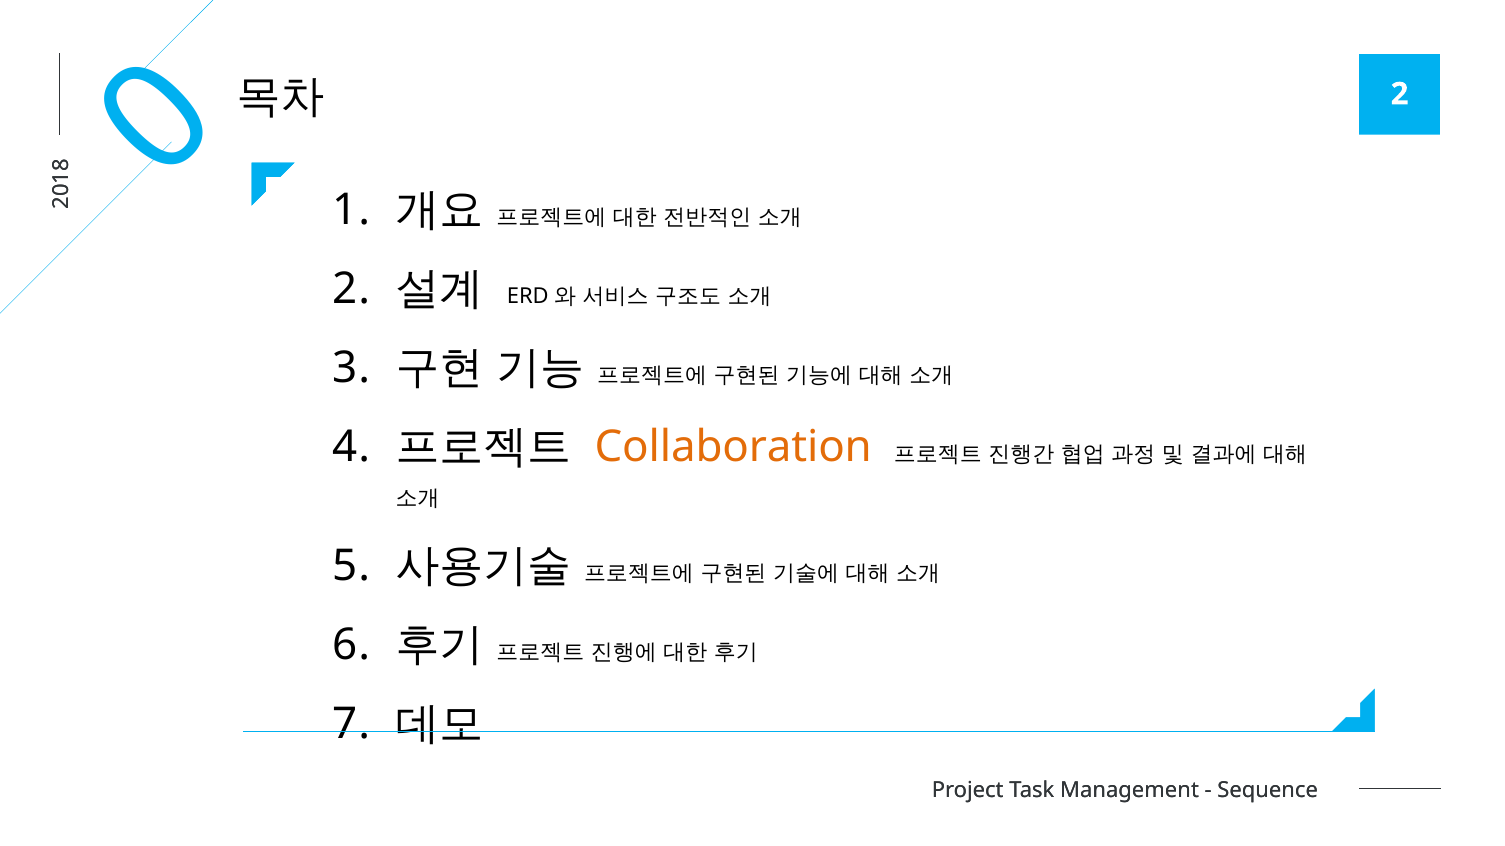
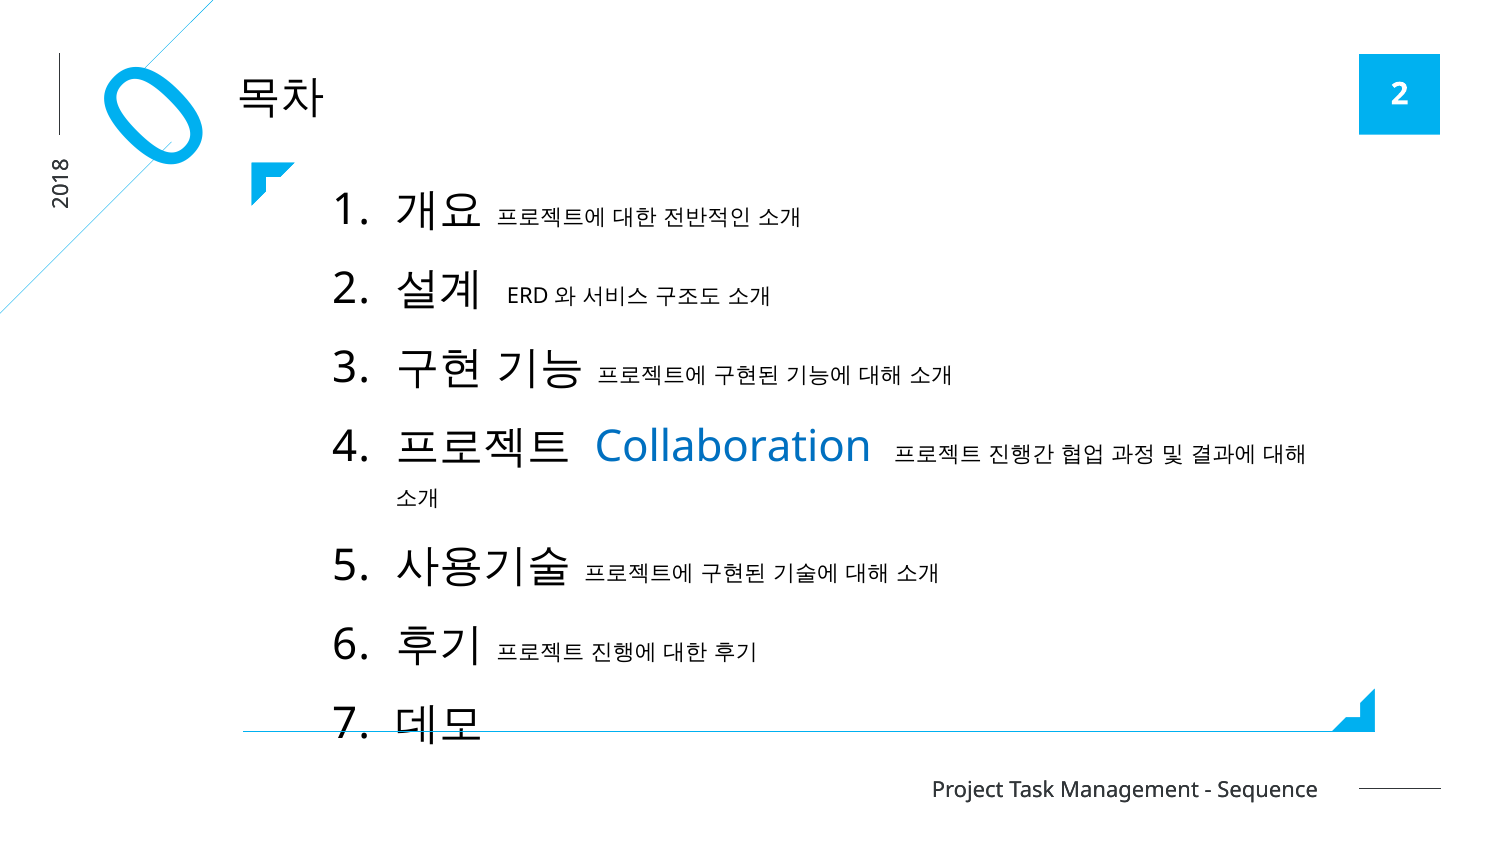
Collaboration colour: orange -> blue
